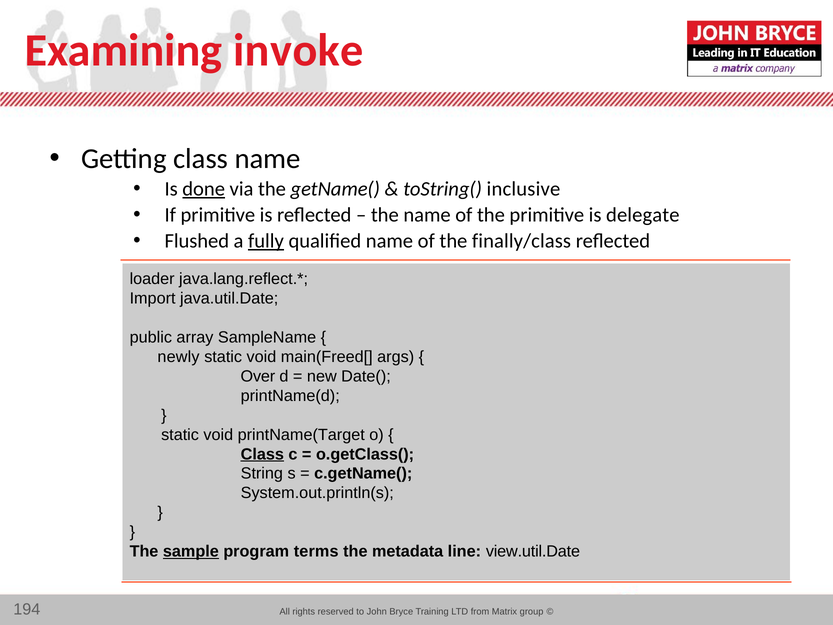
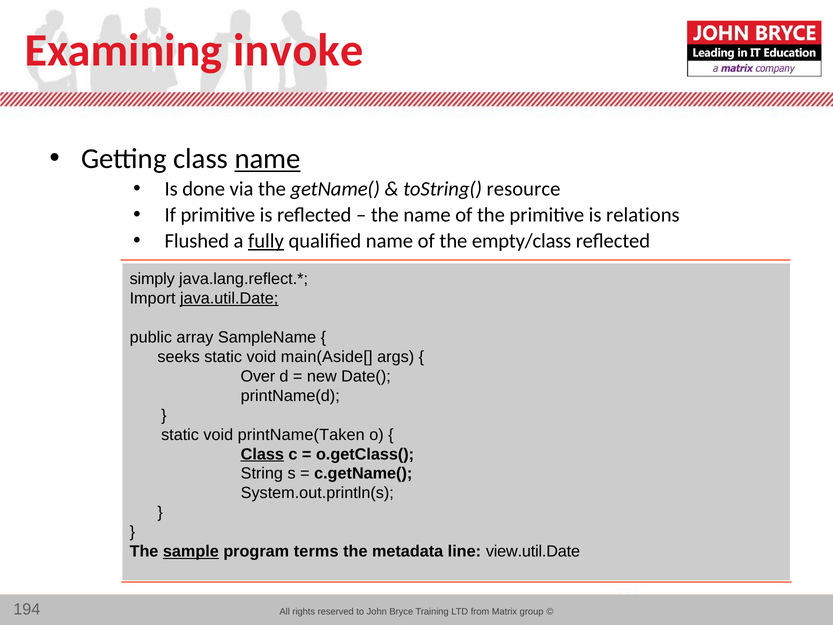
name at (268, 159) underline: none -> present
done underline: present -> none
inclusive: inclusive -> resource
delegate: delegate -> relations
finally/class: finally/class -> empty/class
loader: loader -> simply
java.util.Date underline: none -> present
newly: newly -> seeks
main(Freed[: main(Freed[ -> main(Aside[
printName(Target: printName(Target -> printName(Taken
